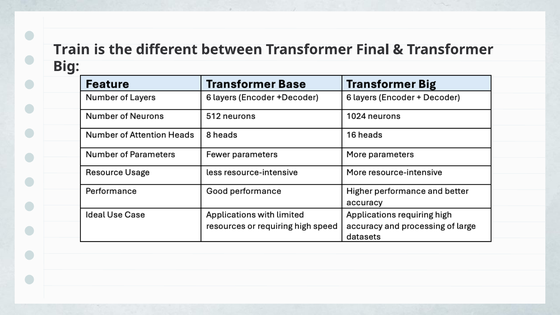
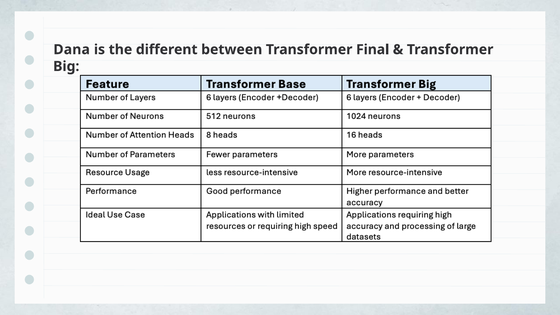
Train: Train -> Dana
